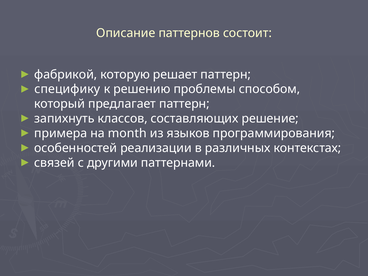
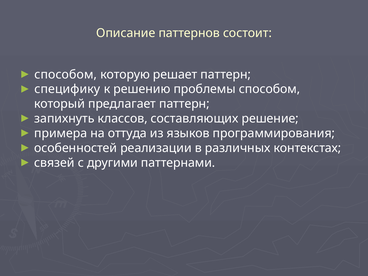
фабрикой at (66, 74): фабрикой -> способом
month: month -> оттуда
